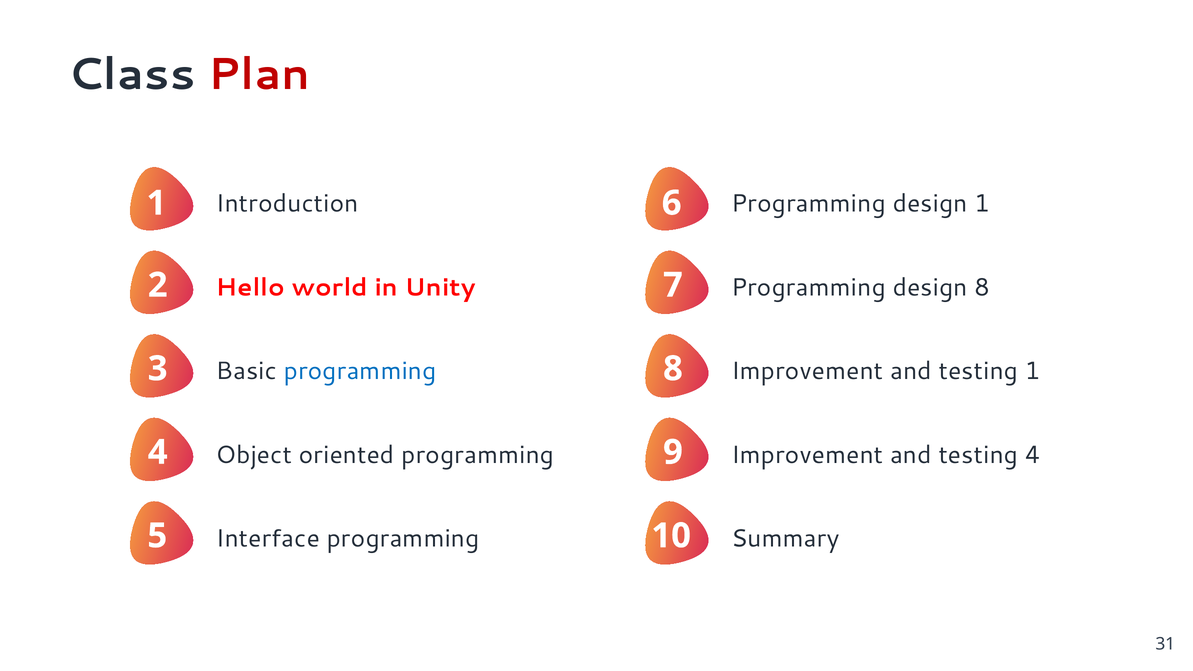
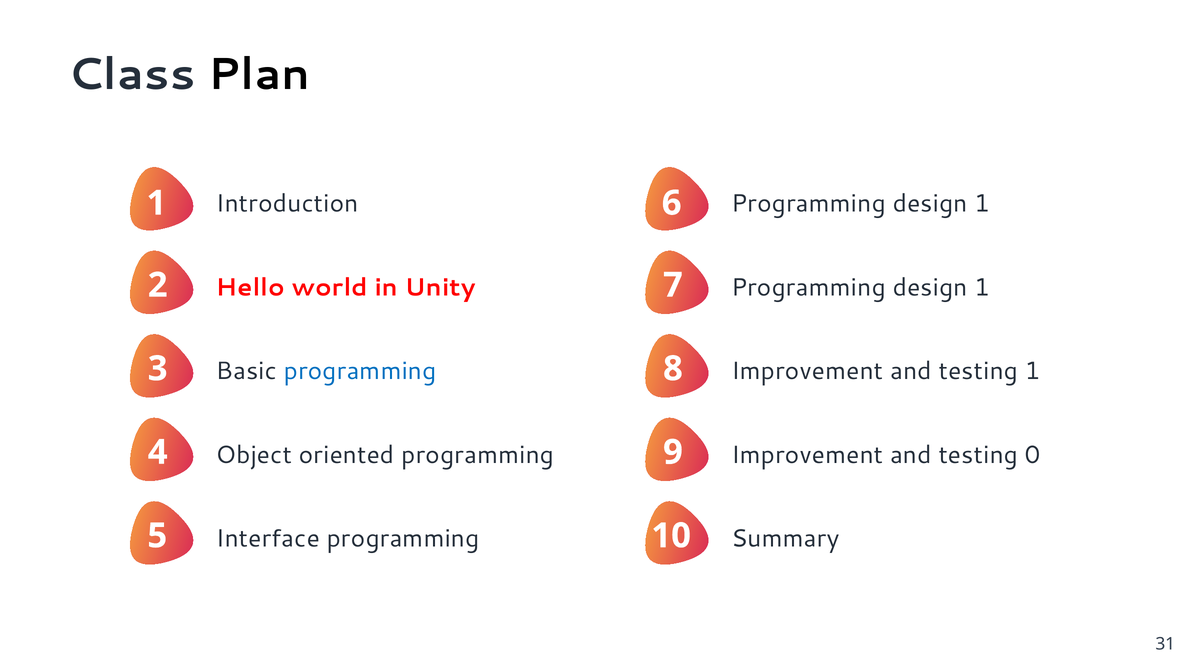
Plan colour: red -> black
8 at (982, 288): 8 -> 1
testing 4: 4 -> 0
